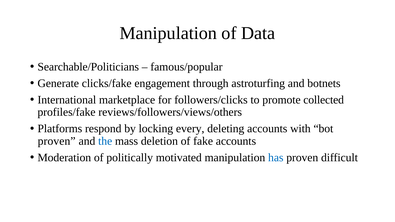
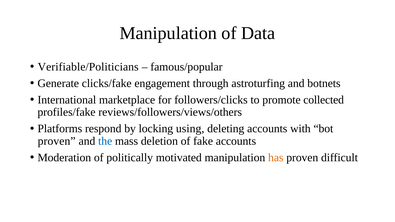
Searchable/Politicians: Searchable/Politicians -> Verifiable/Politicians
every: every -> using
has colour: blue -> orange
